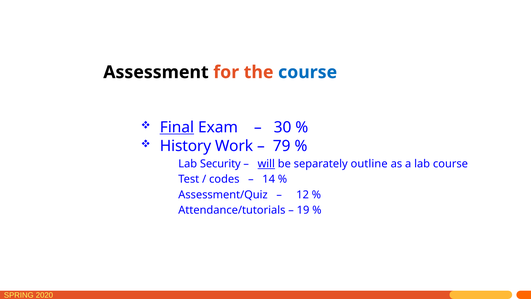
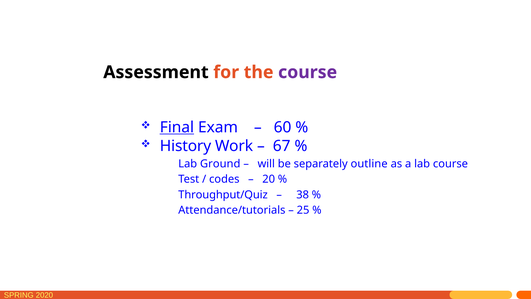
course at (308, 72) colour: blue -> purple
30: 30 -> 60
79: 79 -> 67
Security: Security -> Ground
will underline: present -> none
14: 14 -> 20
Assessment/Quiz: Assessment/Quiz -> Throughput/Quiz
12: 12 -> 38
19: 19 -> 25
